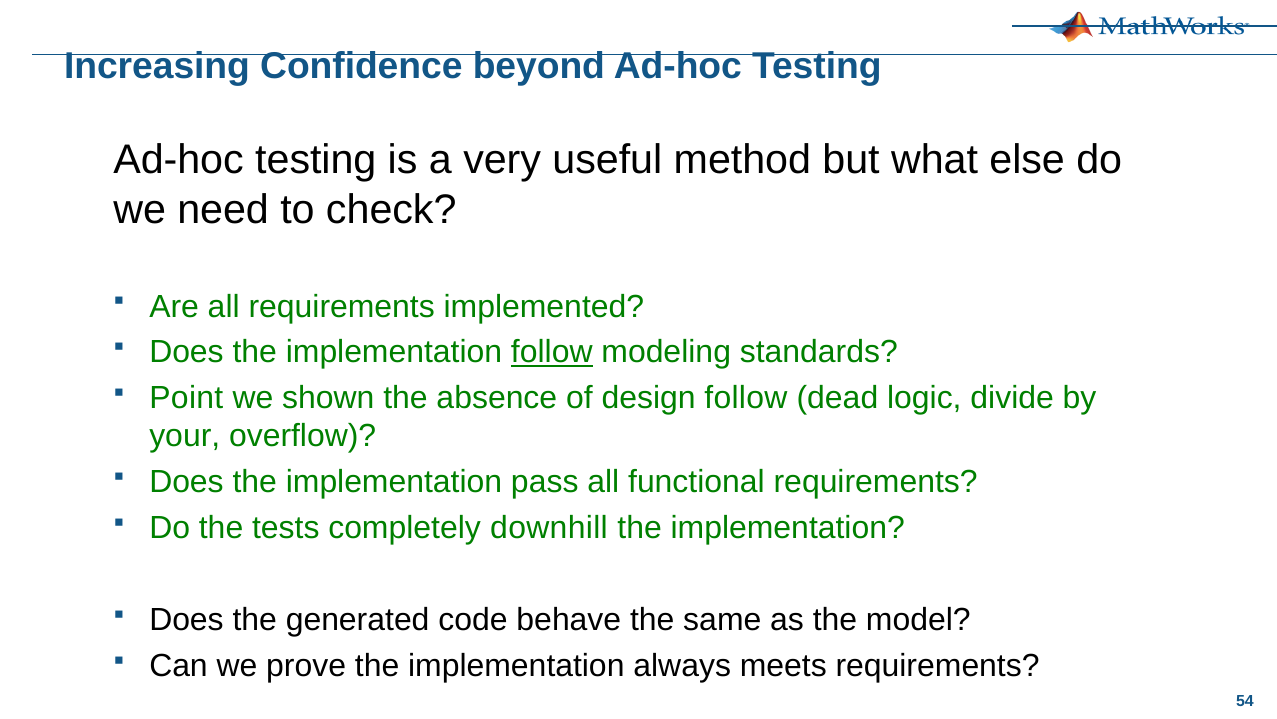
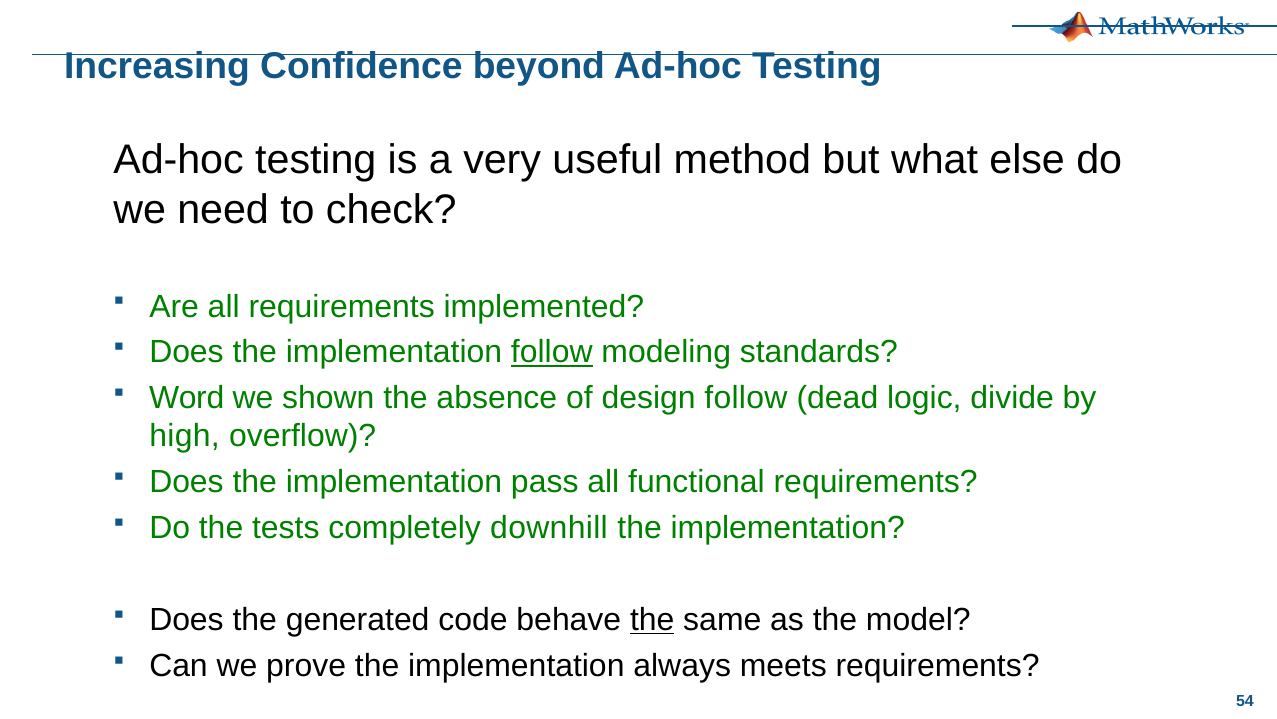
Point: Point -> Word
your: your -> high
the at (652, 619) underline: none -> present
